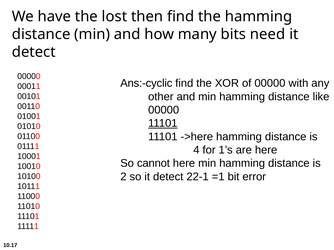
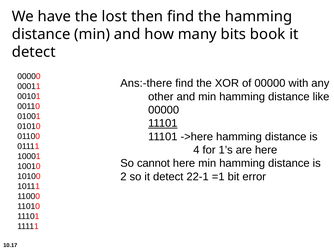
need: need -> book
Ans:-cyclic: Ans:-cyclic -> Ans:-there
